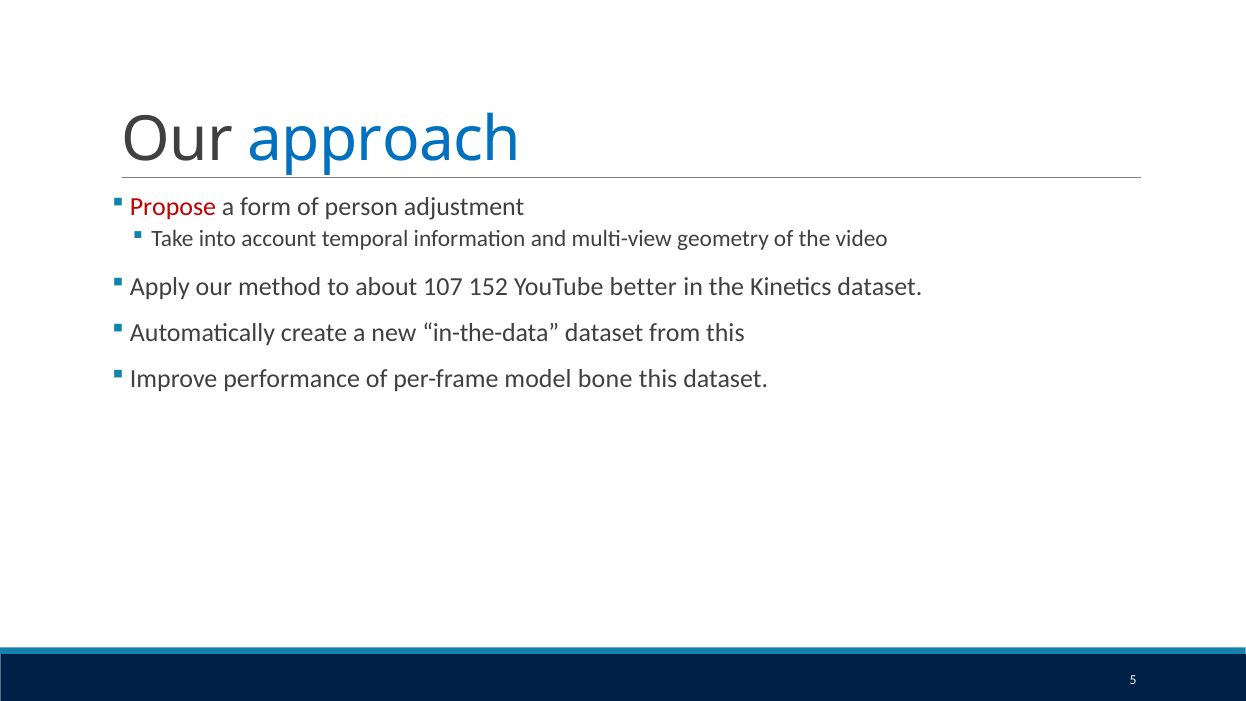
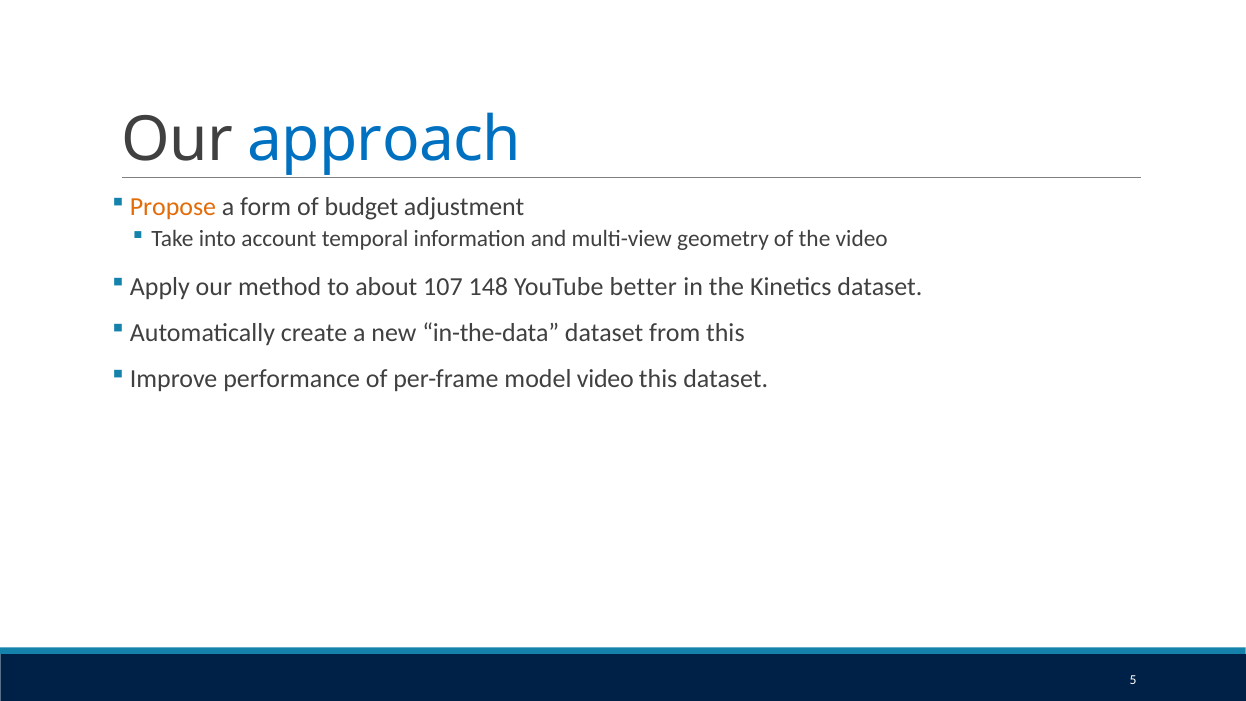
Propose colour: red -> orange
person: person -> budget
152: 152 -> 148
model bone: bone -> video
